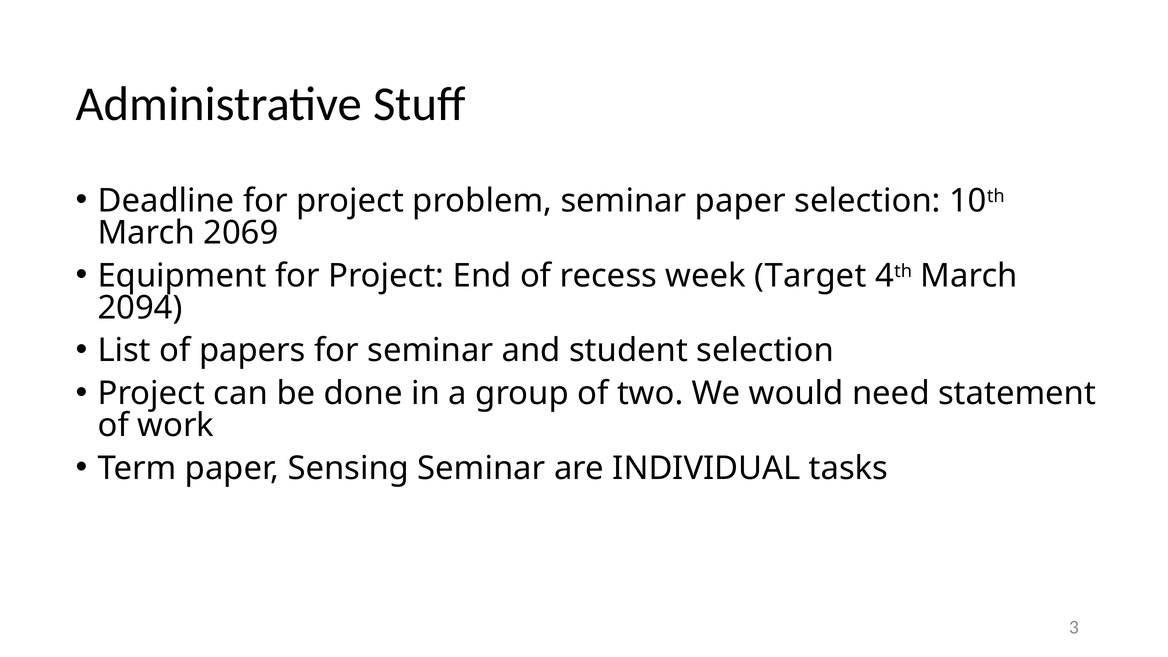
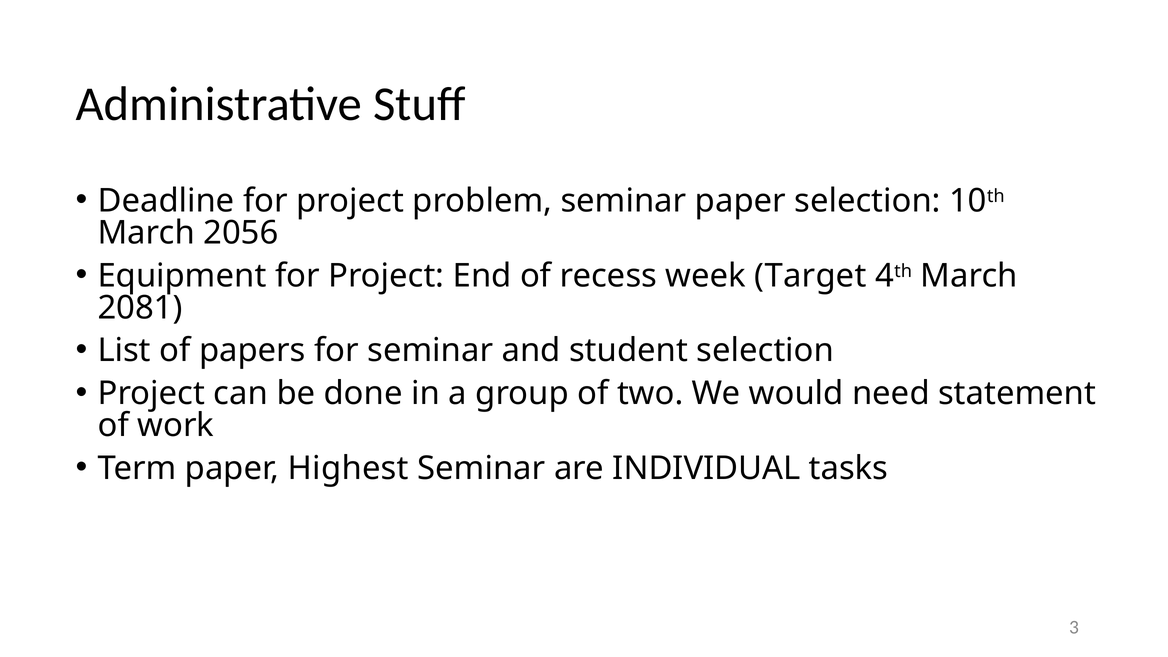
2069: 2069 -> 2056
2094: 2094 -> 2081
Sensing: Sensing -> Highest
